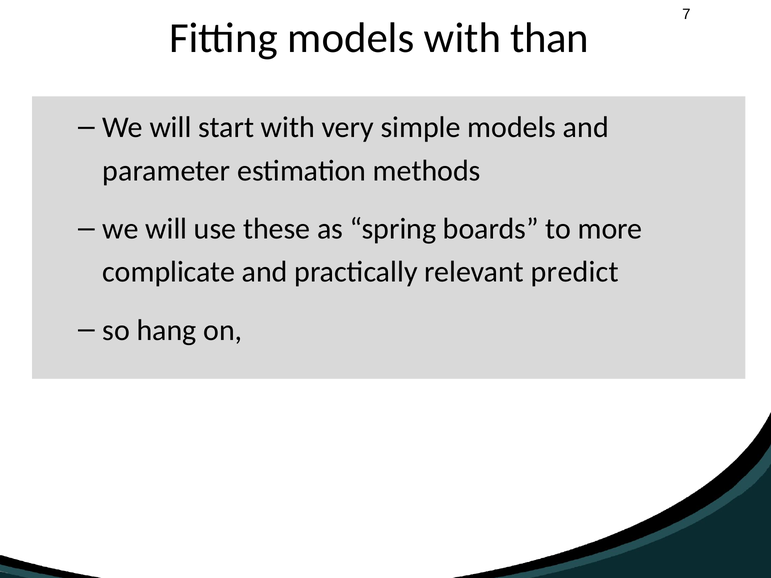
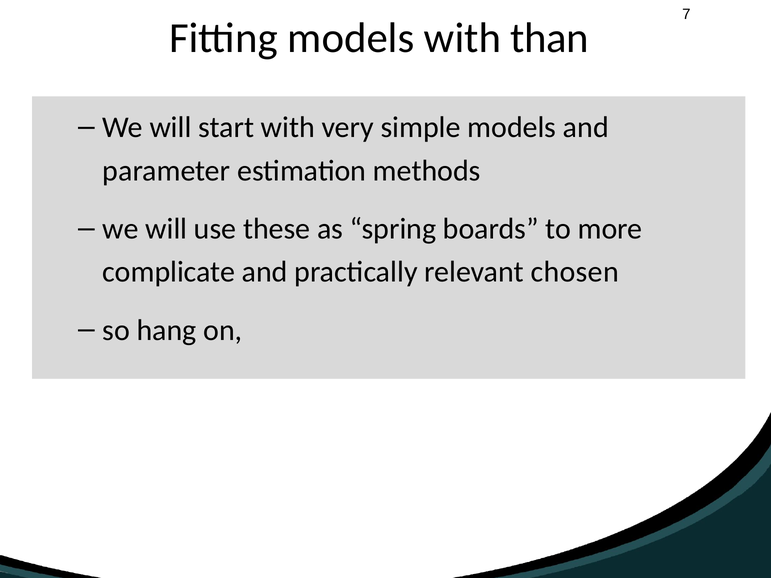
predict: predict -> chosen
